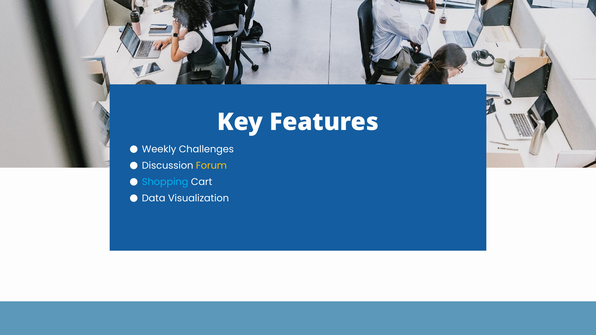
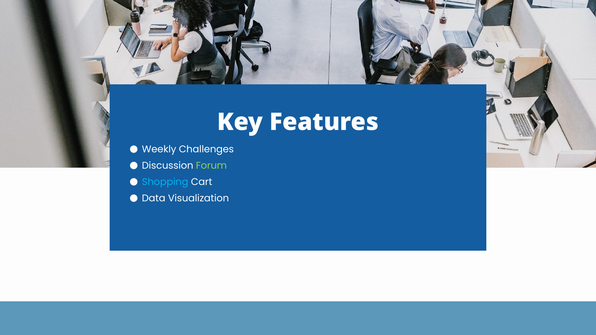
Forum colour: yellow -> light green
